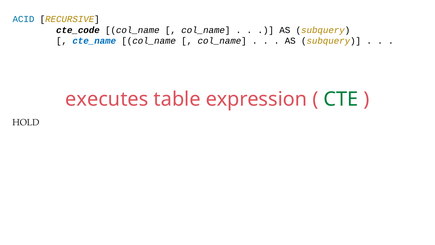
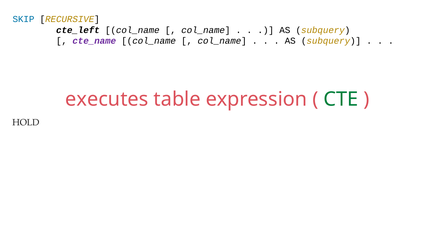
ACID: ACID -> SKIP
cte_code: cte_code -> cte_left
cte_name colour: blue -> purple
